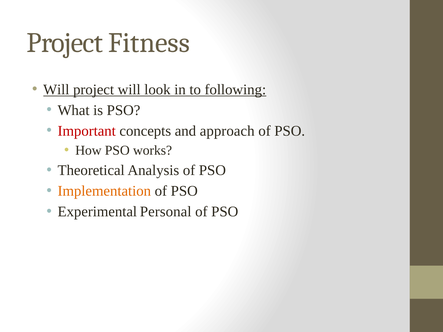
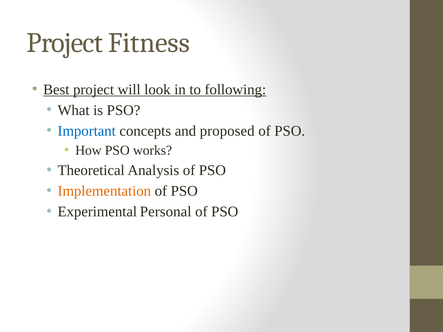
Will at (56, 90): Will -> Best
Important colour: red -> blue
approach: approach -> proposed
